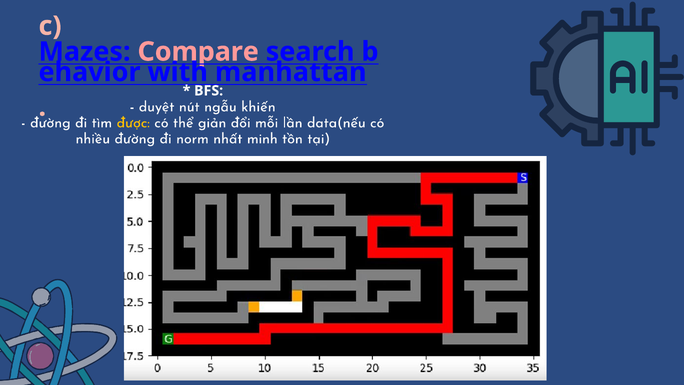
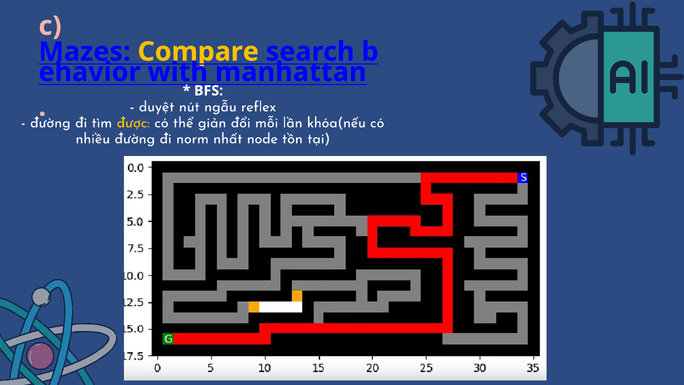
Compare colour: pink -> yellow
khiến: khiến -> reflex
data(nếu: data(nếu -> khóa(nếu
minh: minh -> node
